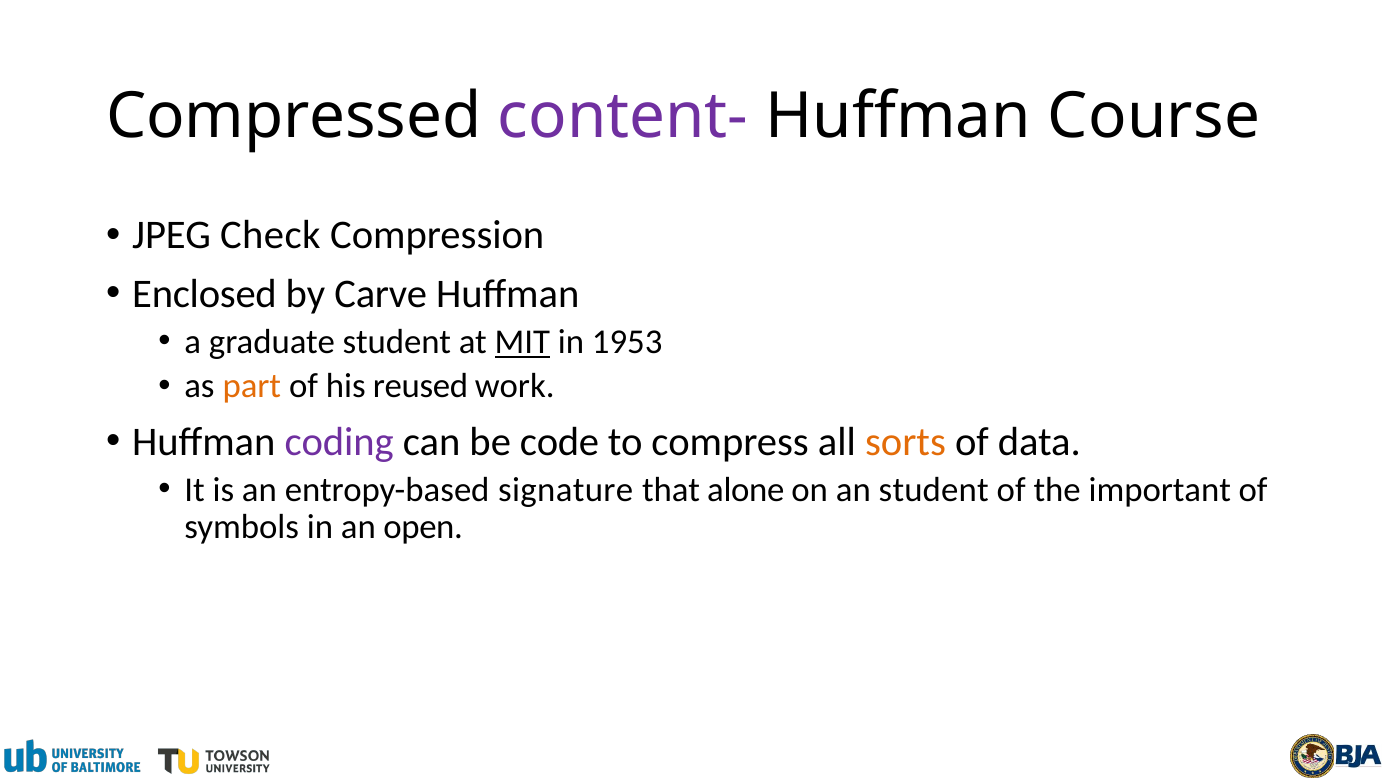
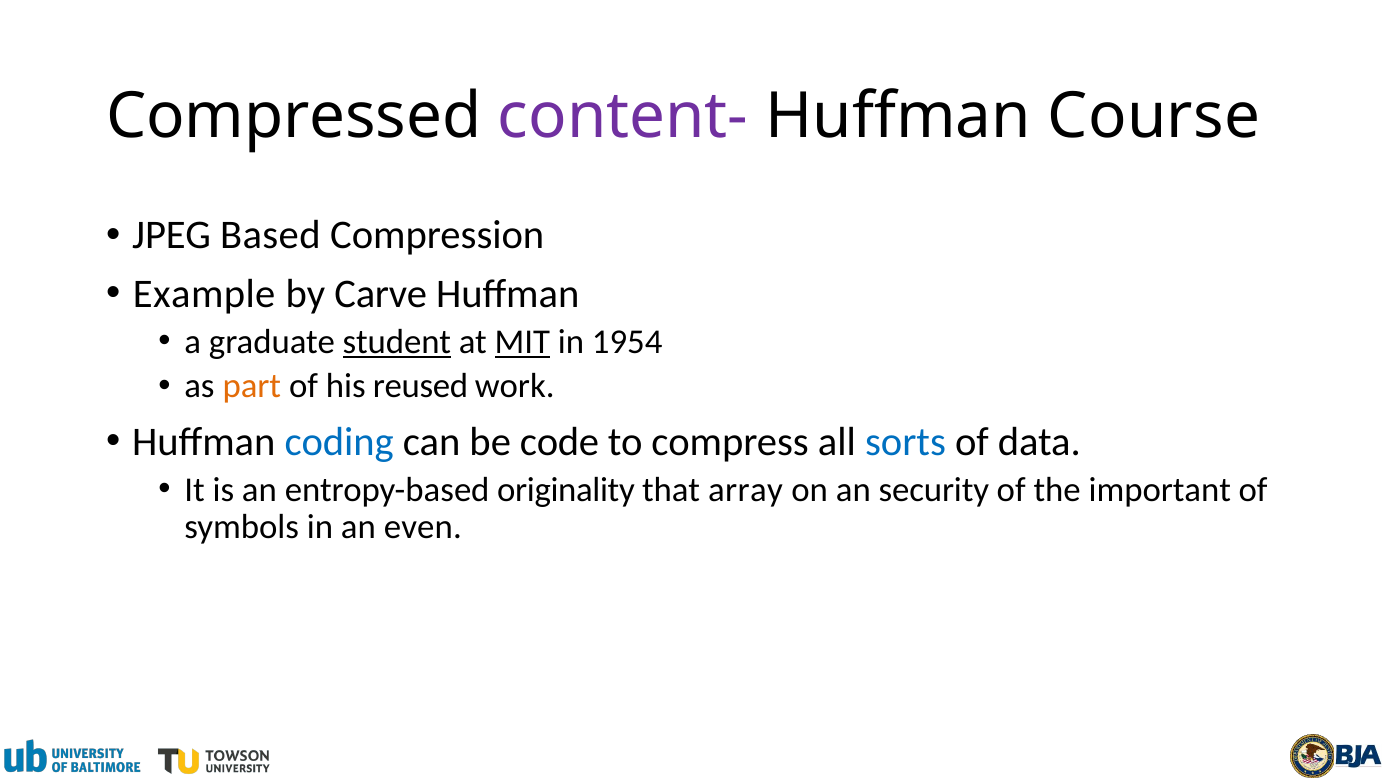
Check: Check -> Based
Enclosed: Enclosed -> Example
student at (397, 342) underline: none -> present
1953: 1953 -> 1954
coding colour: purple -> blue
sorts colour: orange -> blue
signature: signature -> originality
alone: alone -> array
an student: student -> security
open: open -> even
